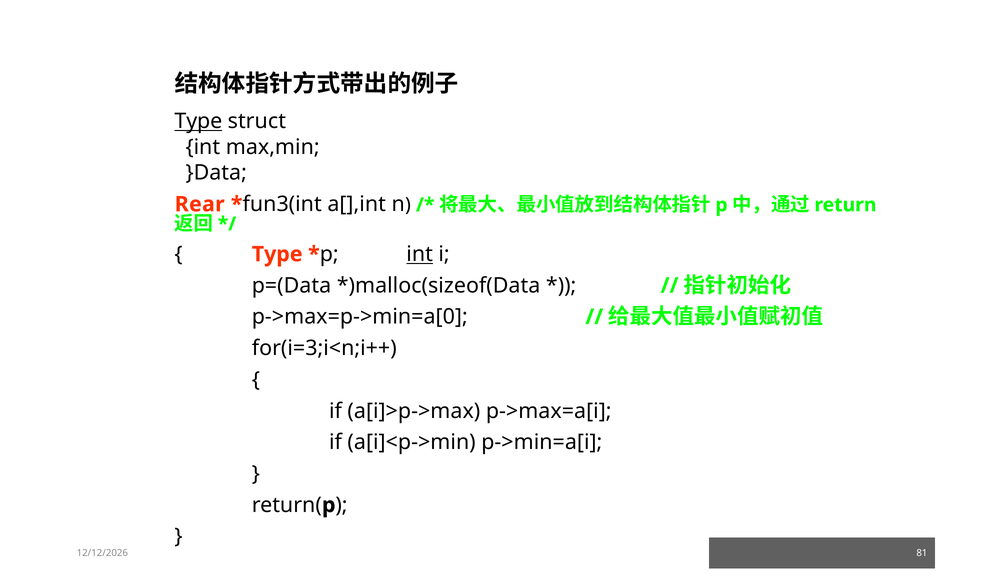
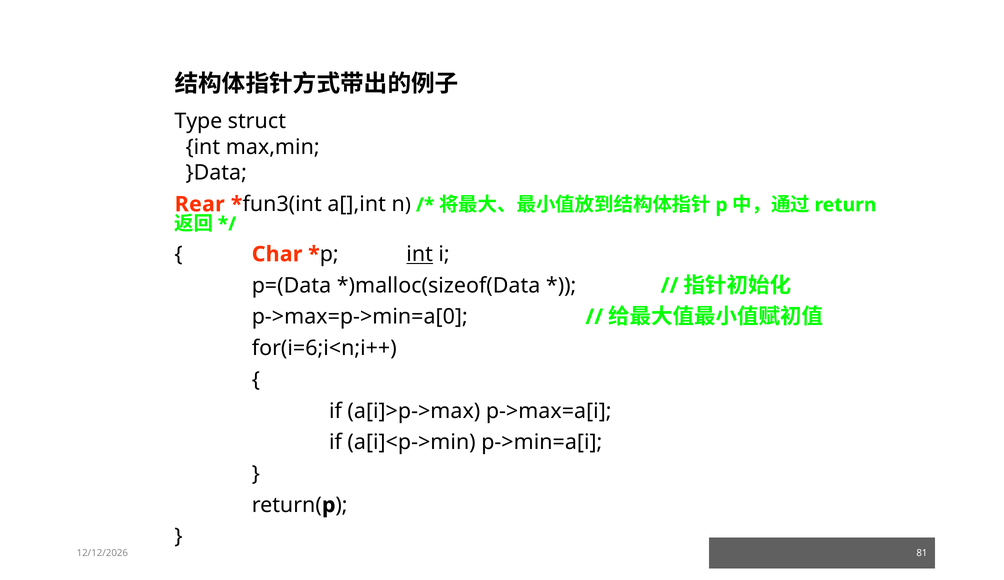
Type at (198, 121) underline: present -> none
Type at (277, 254): Type -> Char
for(i=3;i<n;i++: for(i=3;i<n;i++ -> for(i=6;i<n;i++
